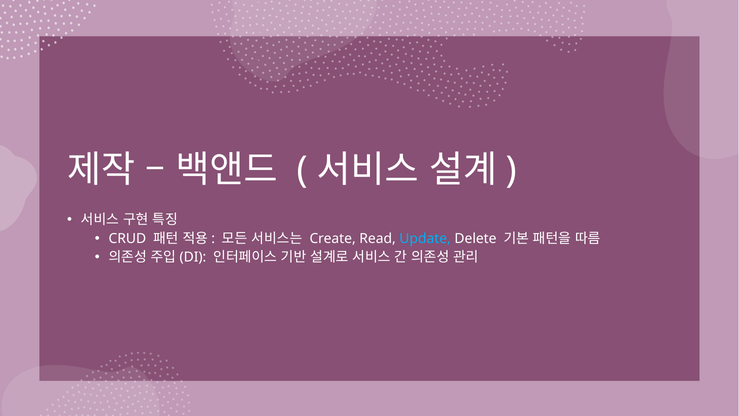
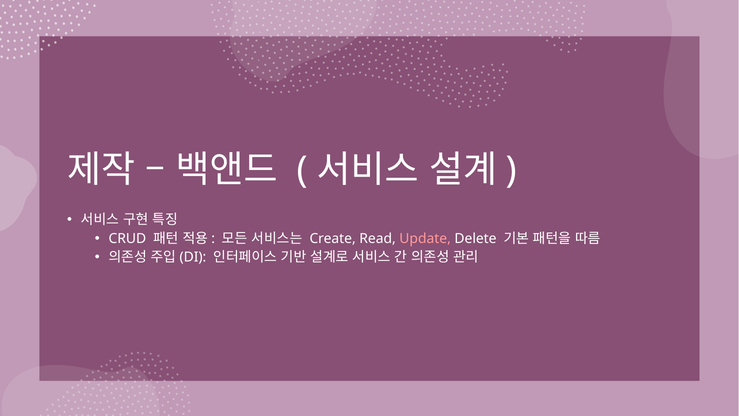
Update colour: light blue -> pink
